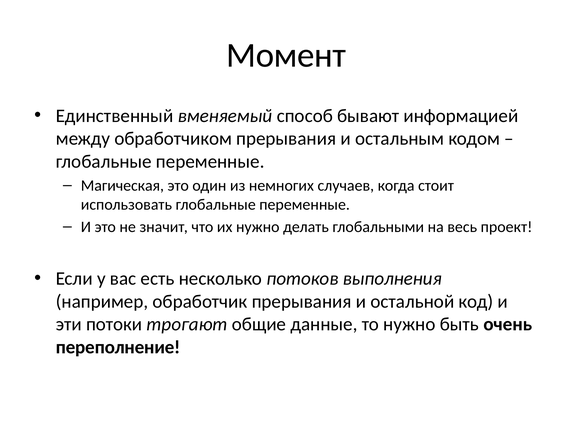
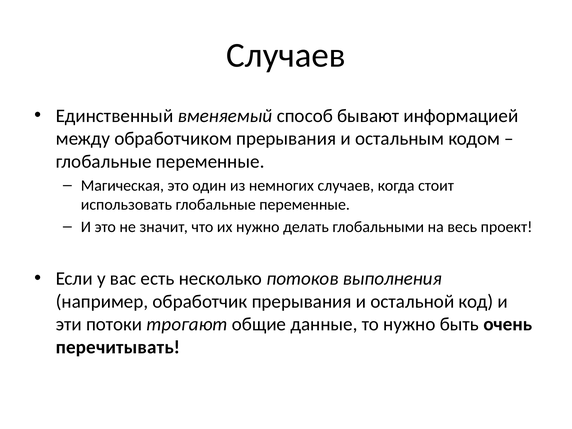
Момент at (286, 55): Момент -> Случаев
переполнение: переполнение -> перечитывать
